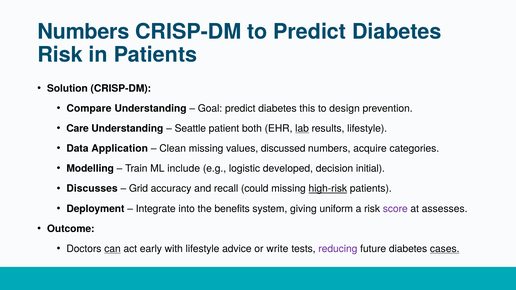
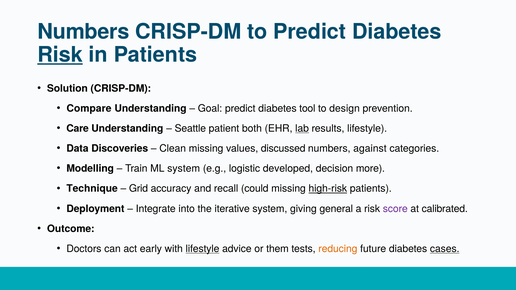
Risk at (60, 55) underline: none -> present
this: this -> tool
Application: Application -> Discoveries
acquire: acquire -> against
ML include: include -> system
initial: initial -> more
Discusses: Discusses -> Technique
benefits: benefits -> iterative
uniform: uniform -> general
assesses: assesses -> calibrated
can underline: present -> none
lifestyle at (203, 249) underline: none -> present
write: write -> them
reducing colour: purple -> orange
